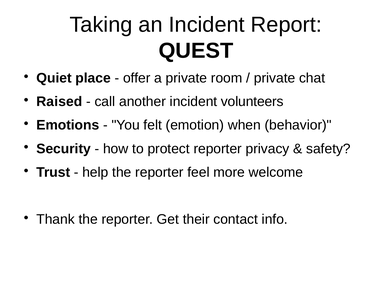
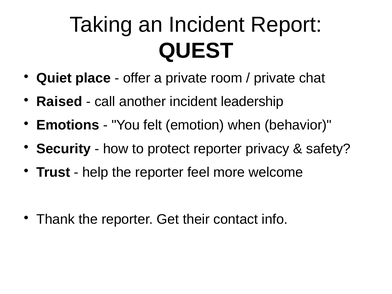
volunteers: volunteers -> leadership
